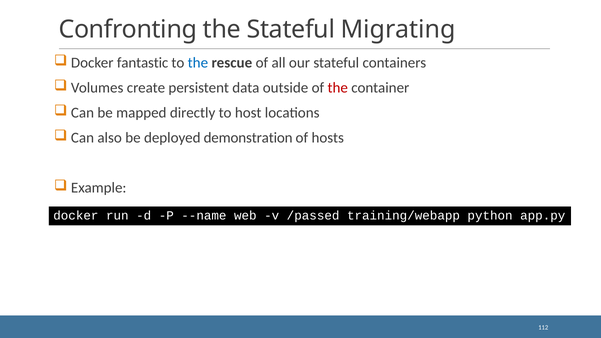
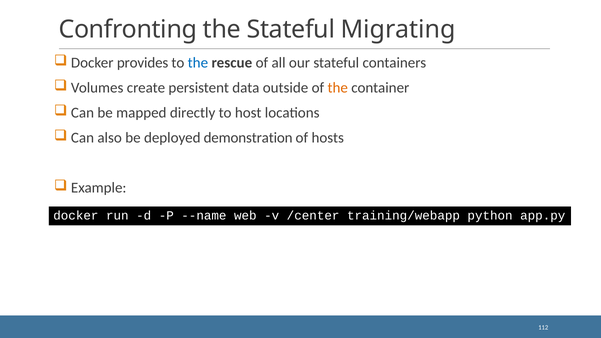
fantastic: fantastic -> provides
the at (338, 88) colour: red -> orange
/passed: /passed -> /center
